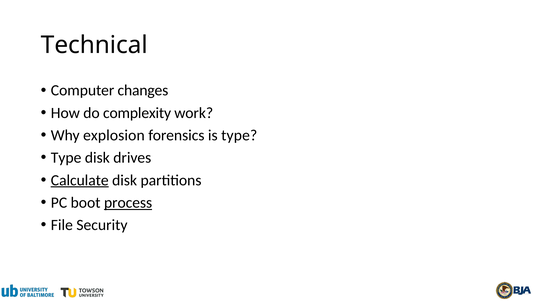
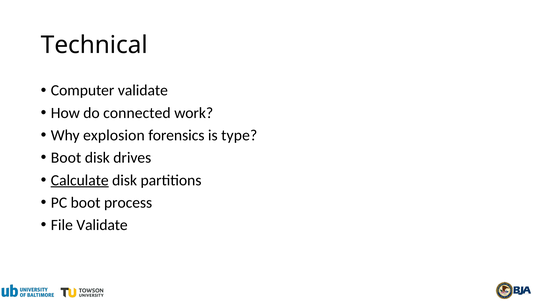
Computer changes: changes -> validate
complexity: complexity -> connected
Type at (66, 158): Type -> Boot
process underline: present -> none
File Security: Security -> Validate
